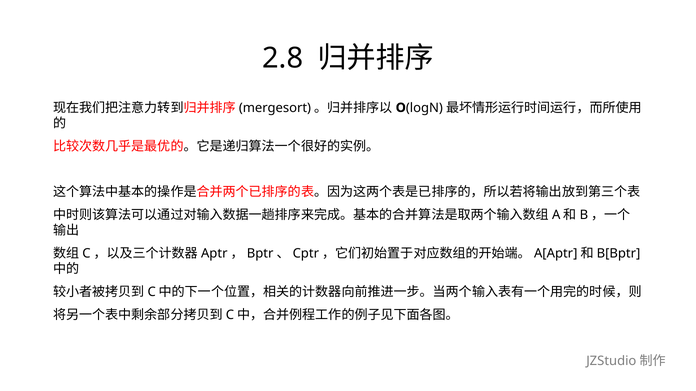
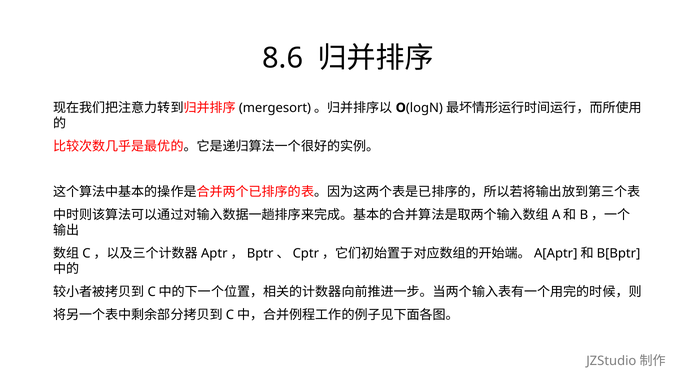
2.8: 2.8 -> 8.6
